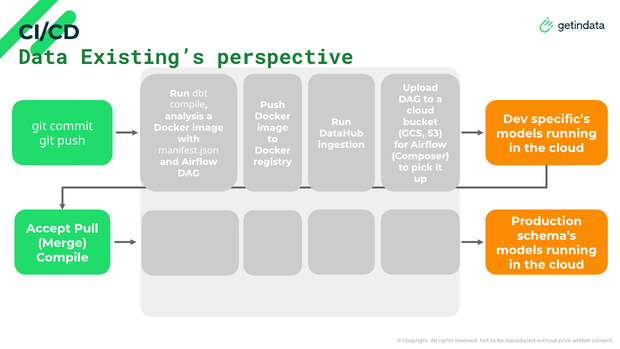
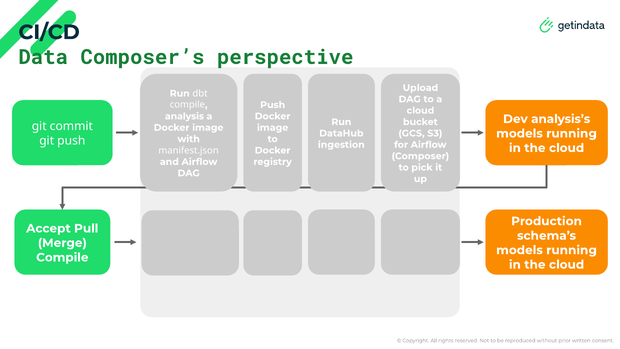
Existing’s: Existing’s -> Composer’s
specific’s: specific’s -> analysis’s
